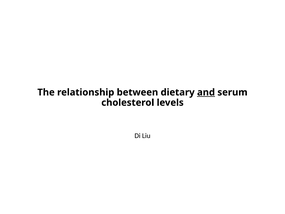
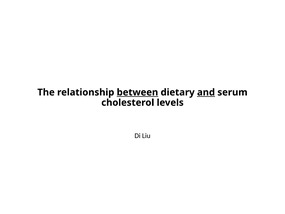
between underline: none -> present
